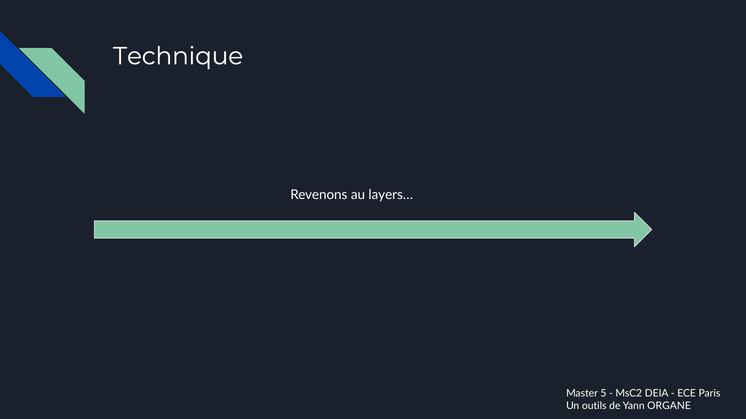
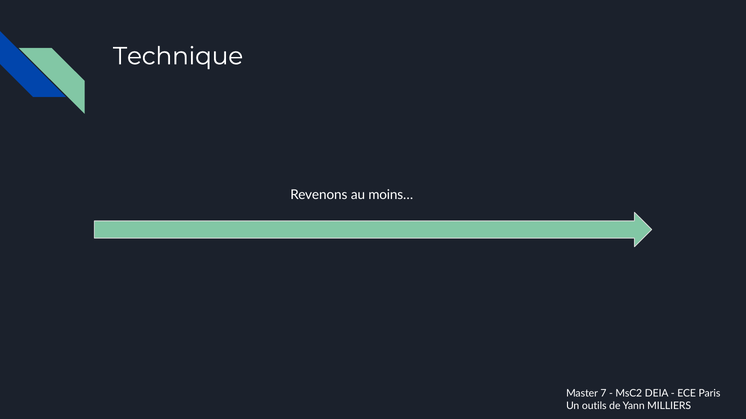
layers…: layers… -> moins…
5: 5 -> 7
ORGANE: ORGANE -> MILLIERS
